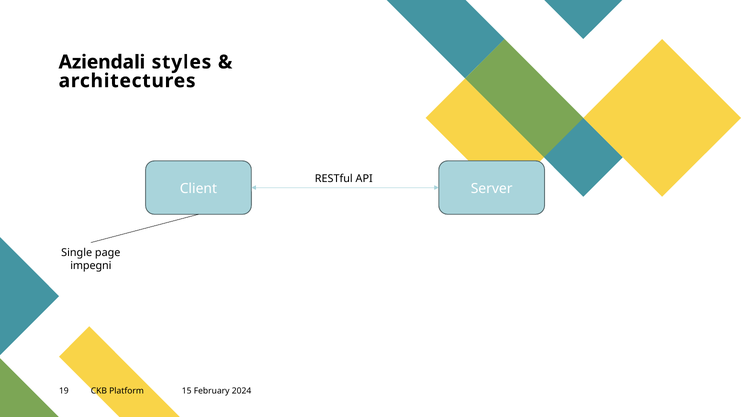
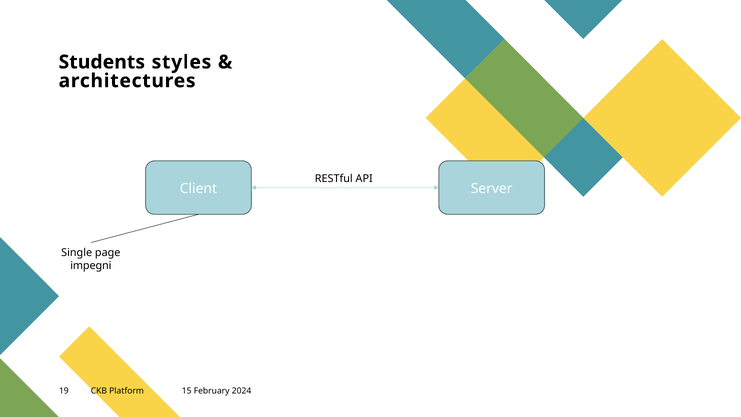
Aziendali: Aziendali -> Students
